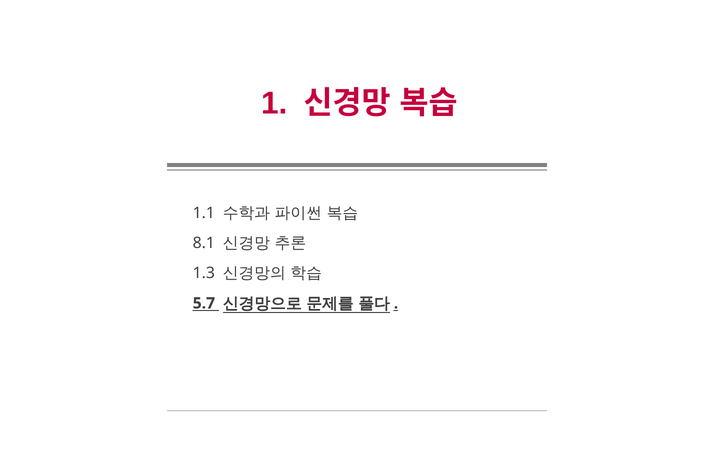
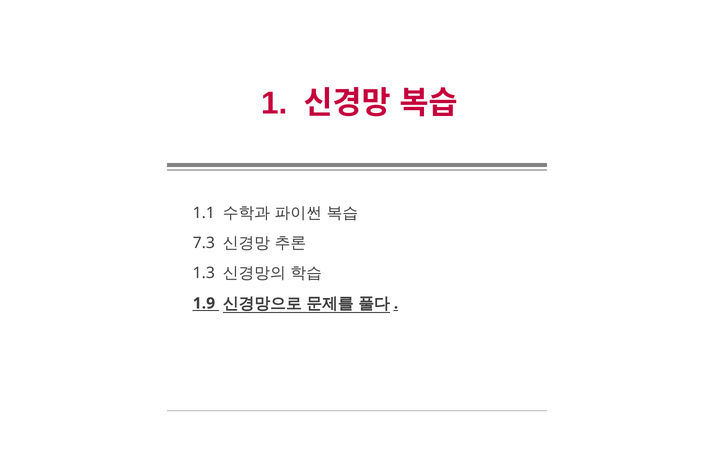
8.1: 8.1 -> 7.3
5.7: 5.7 -> 1.9
